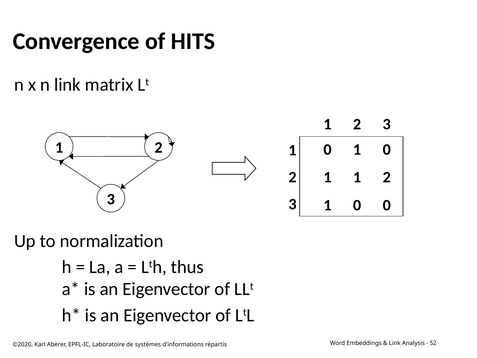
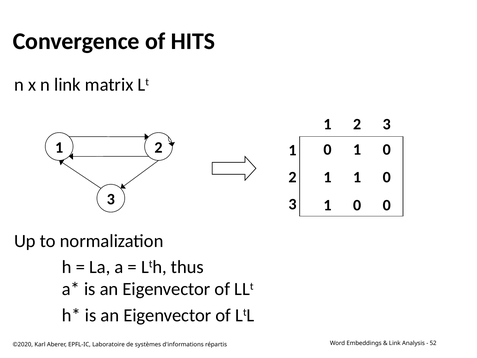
1 1 2: 2 -> 0
